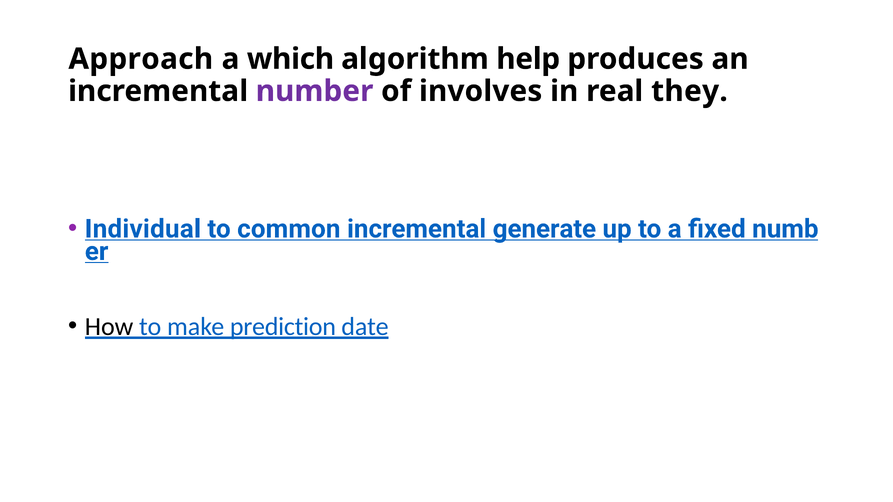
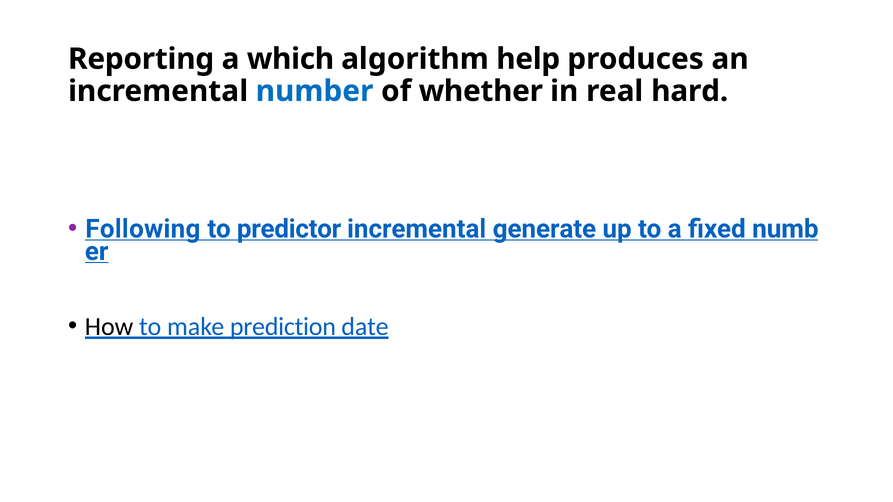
Approach: Approach -> Reporting
number colour: purple -> blue
involves: involves -> whether
they: they -> hard
Individual: Individual -> Following
common: common -> predictor
